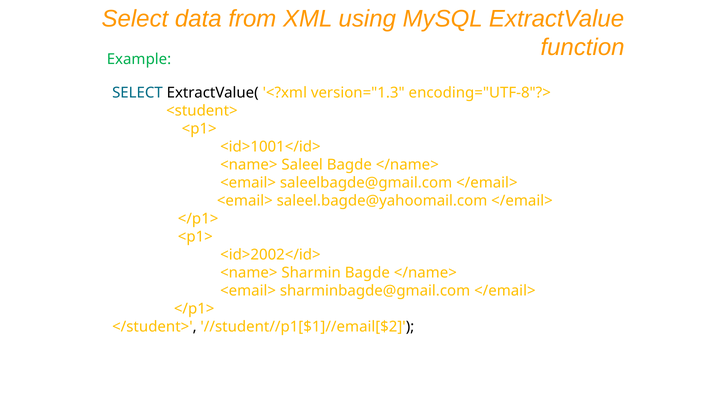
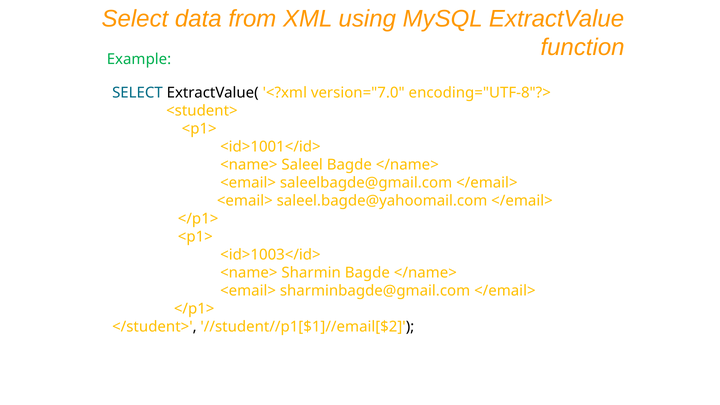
version="1.3: version="1.3 -> version="7.0
<id>2002</id>: <id>2002</id> -> <id>1003</id>
